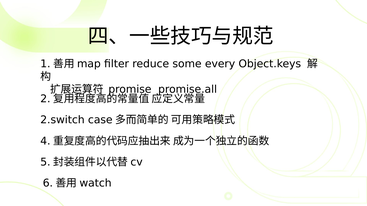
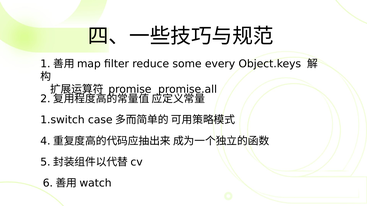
2.switch: 2.switch -> 1.switch
